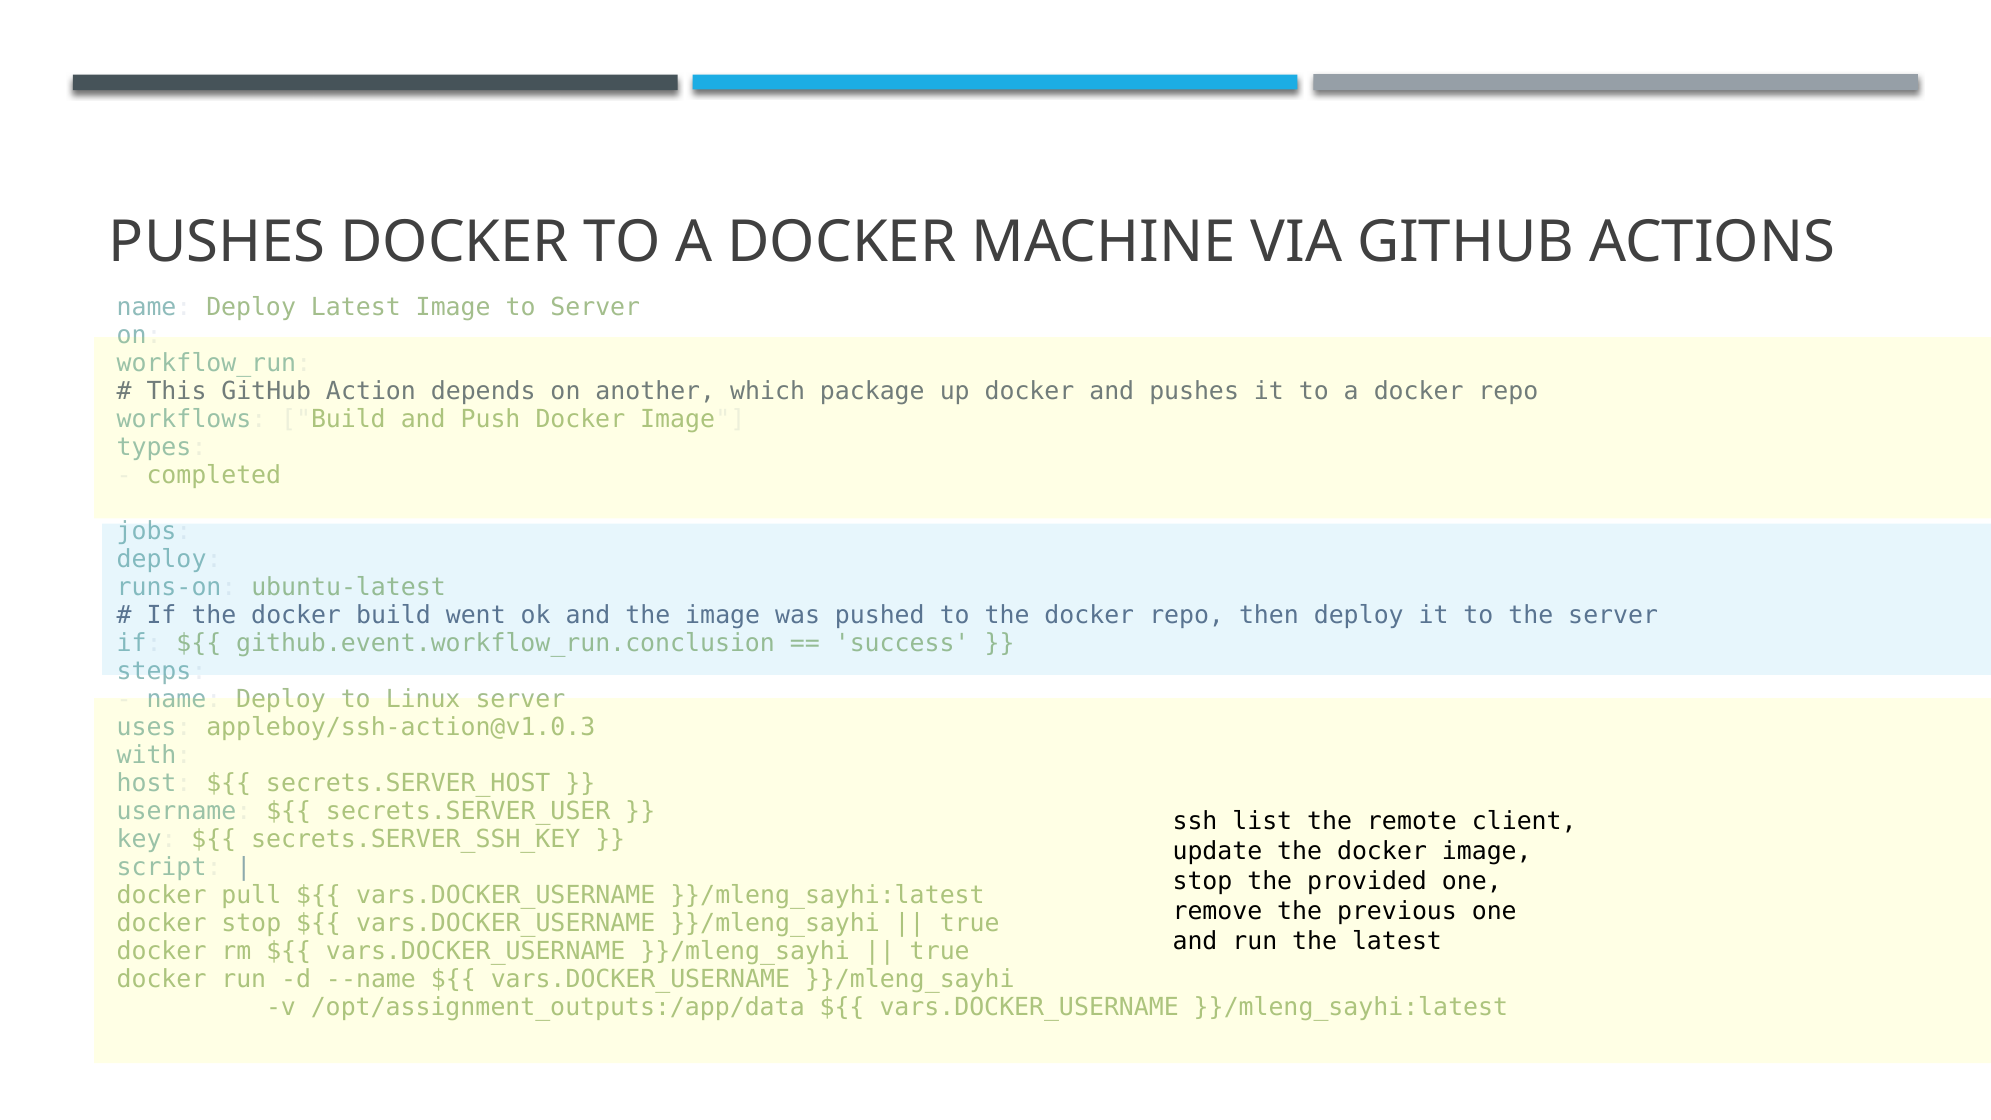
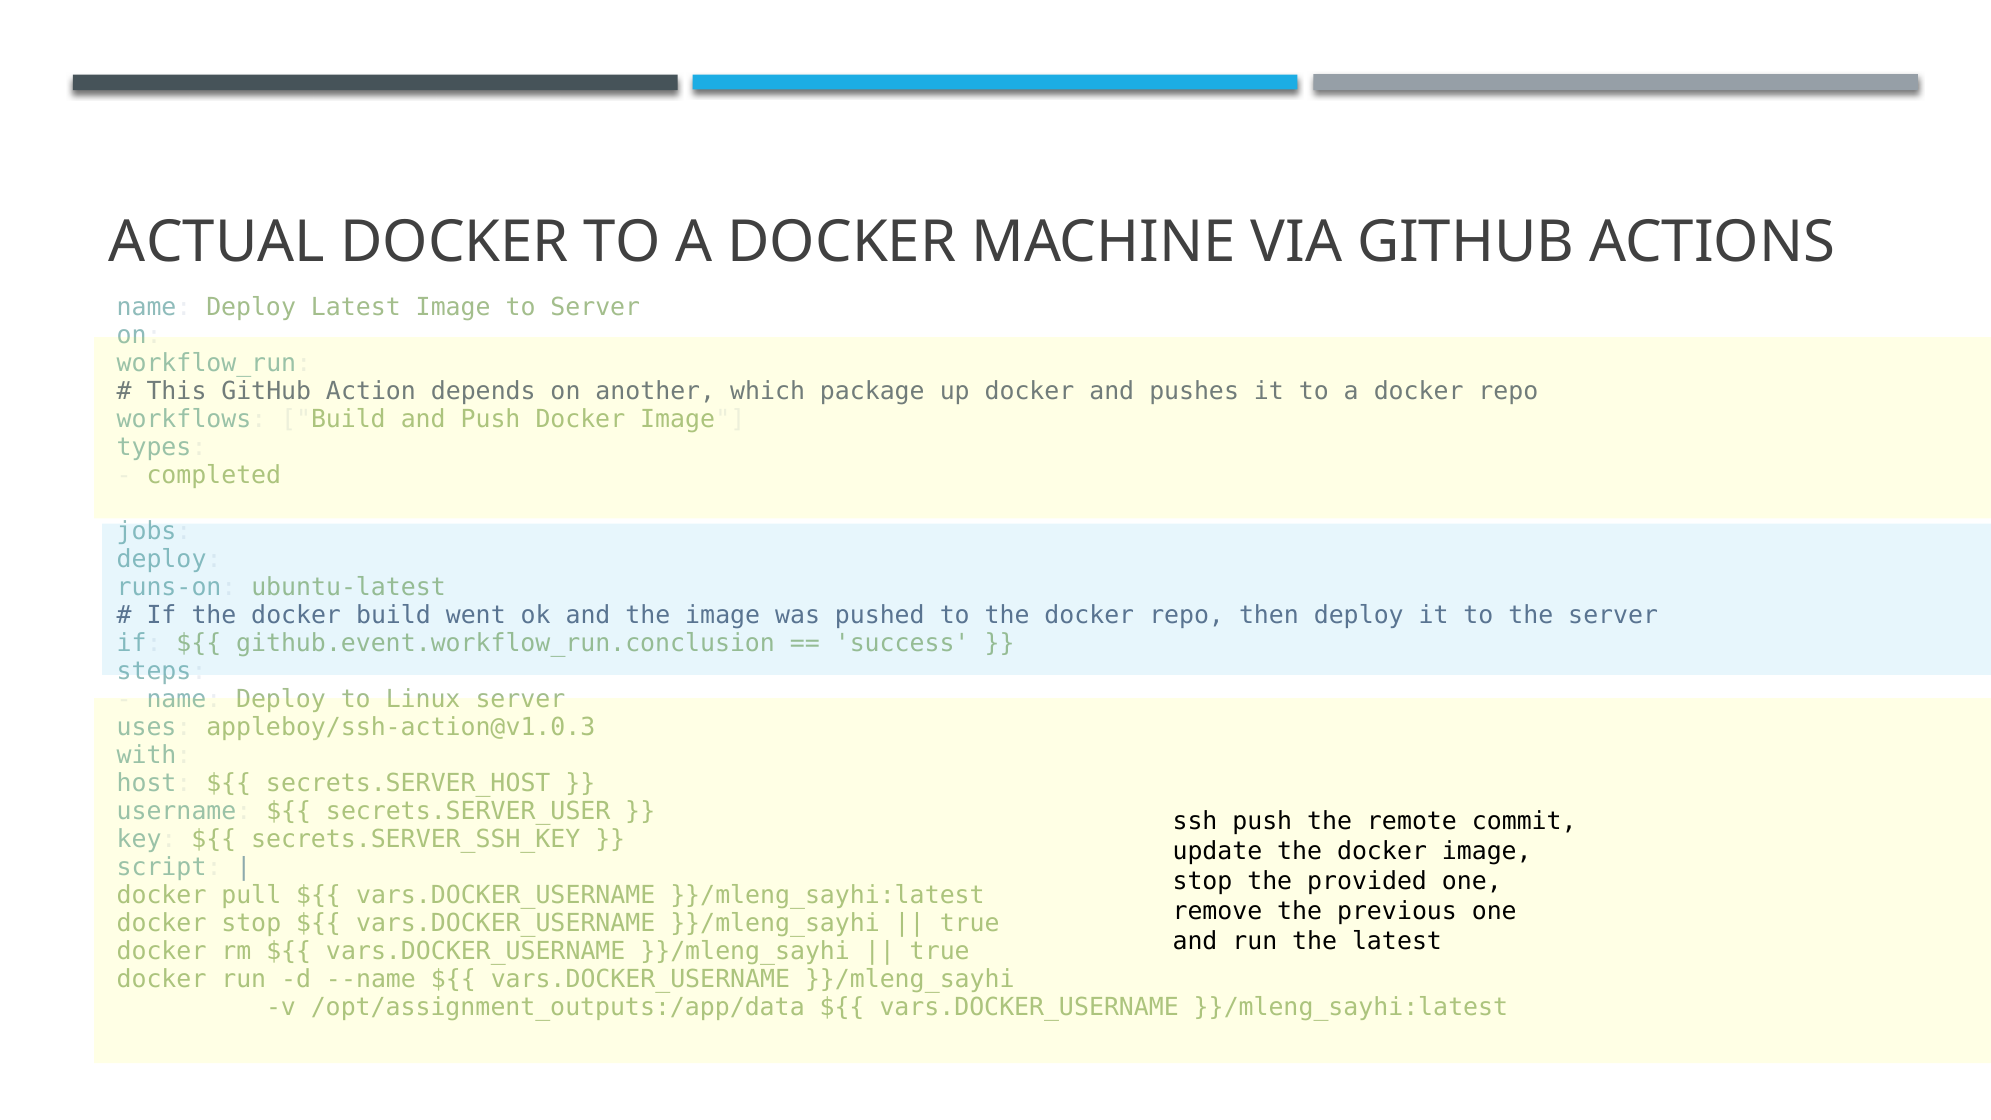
PUSHES at (217, 242): PUSHES -> ACTUAL
ssh list: list -> push
client: client -> commit
